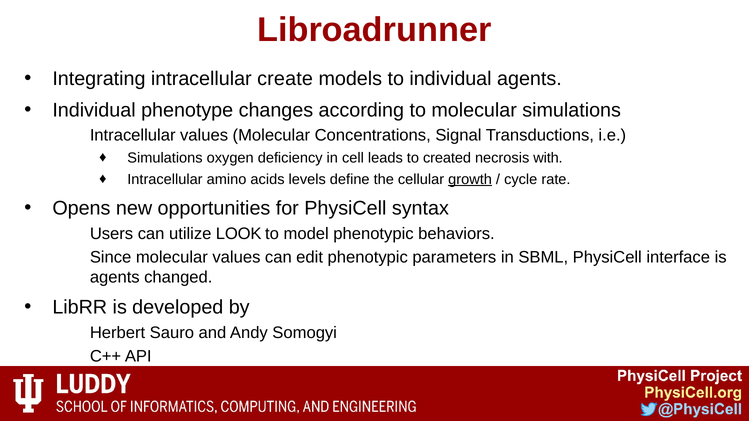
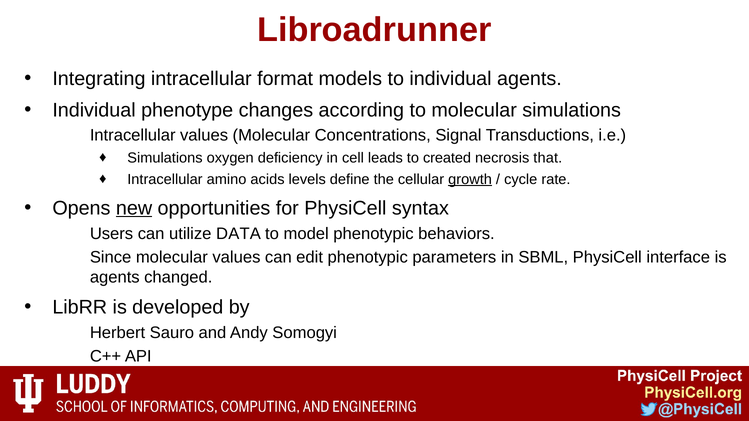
create: create -> format
with: with -> that
new underline: none -> present
LOOK: LOOK -> DATA
